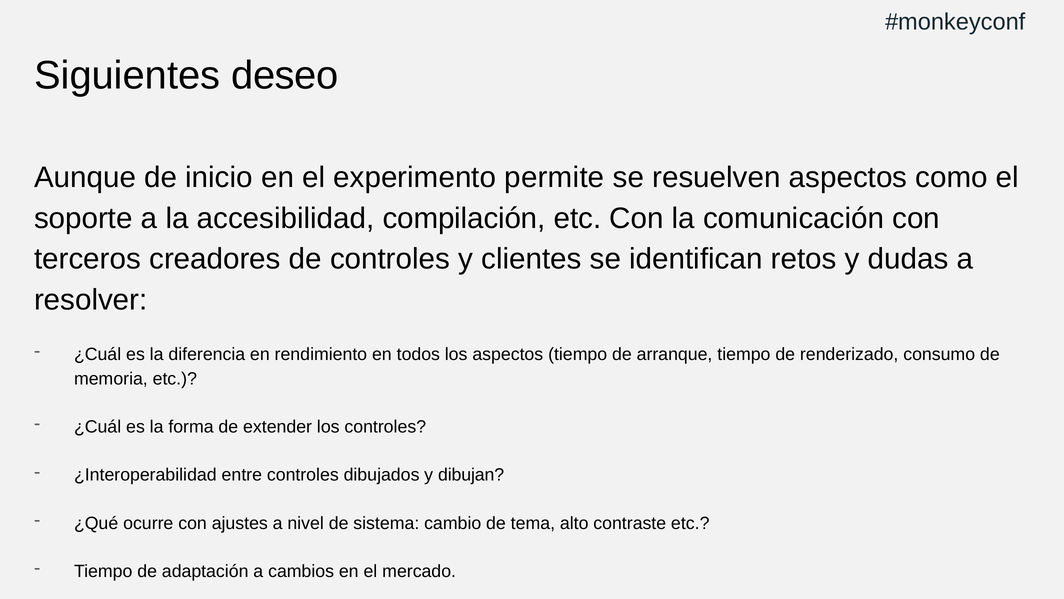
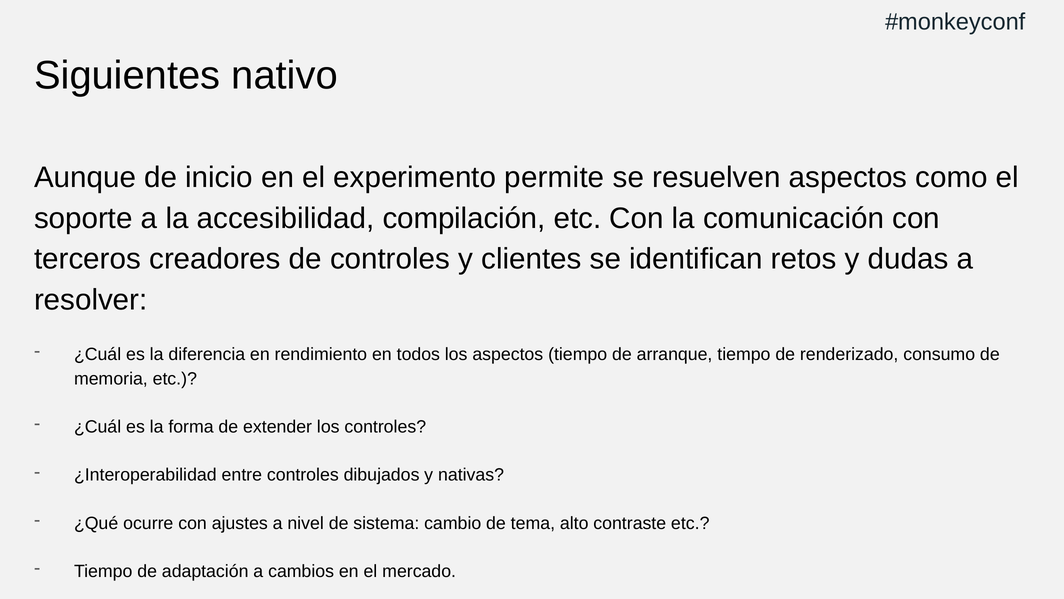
deseo: deseo -> nativo
dibujan: dibujan -> nativas
